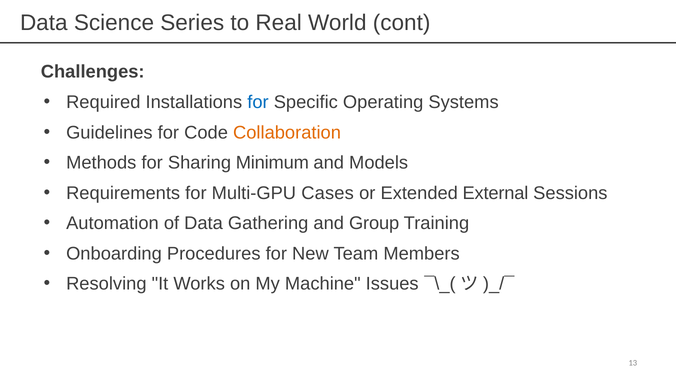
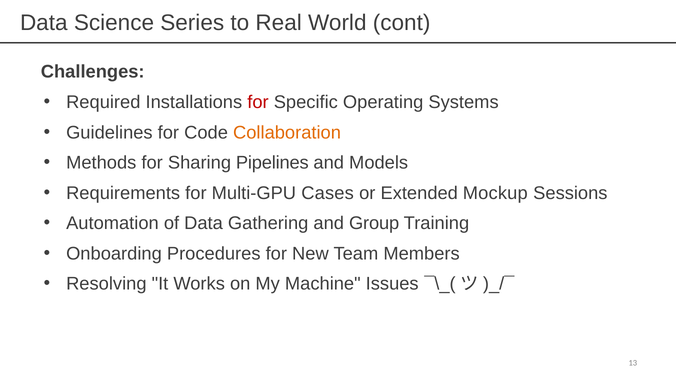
for at (258, 102) colour: blue -> red
Minimum: Minimum -> Pipelines
External: External -> Mockup
